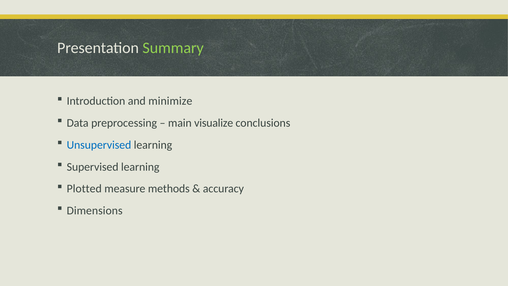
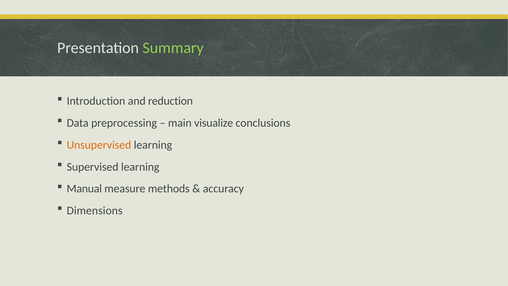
minimize: minimize -> reduction
Unsupervised colour: blue -> orange
Plotted: Plotted -> Manual
